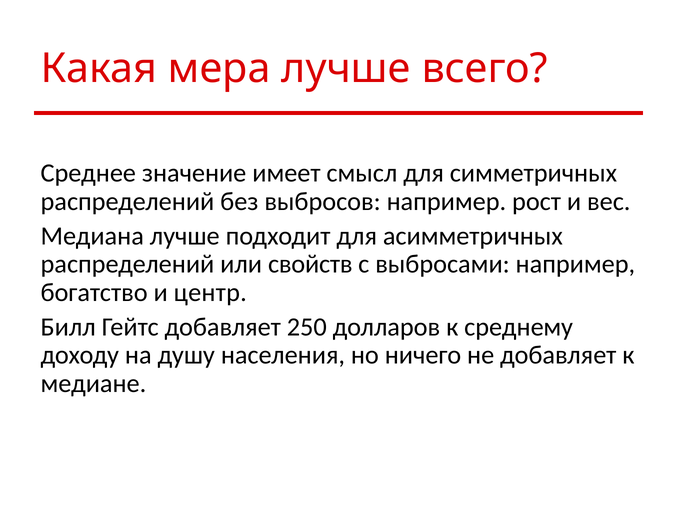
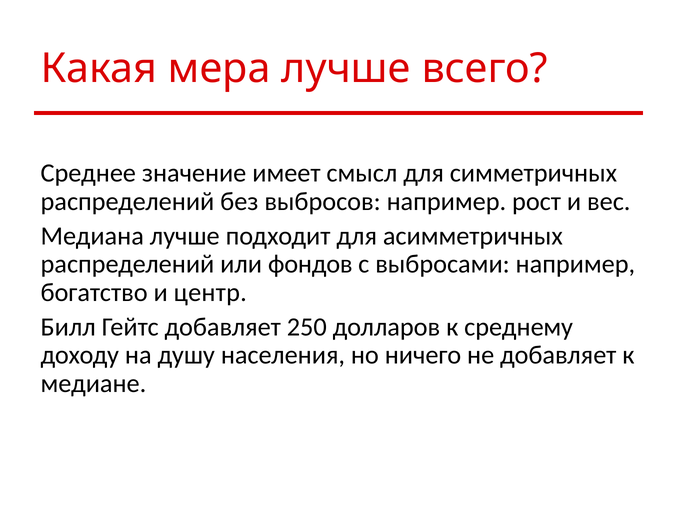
свойств: свойств -> фондов
